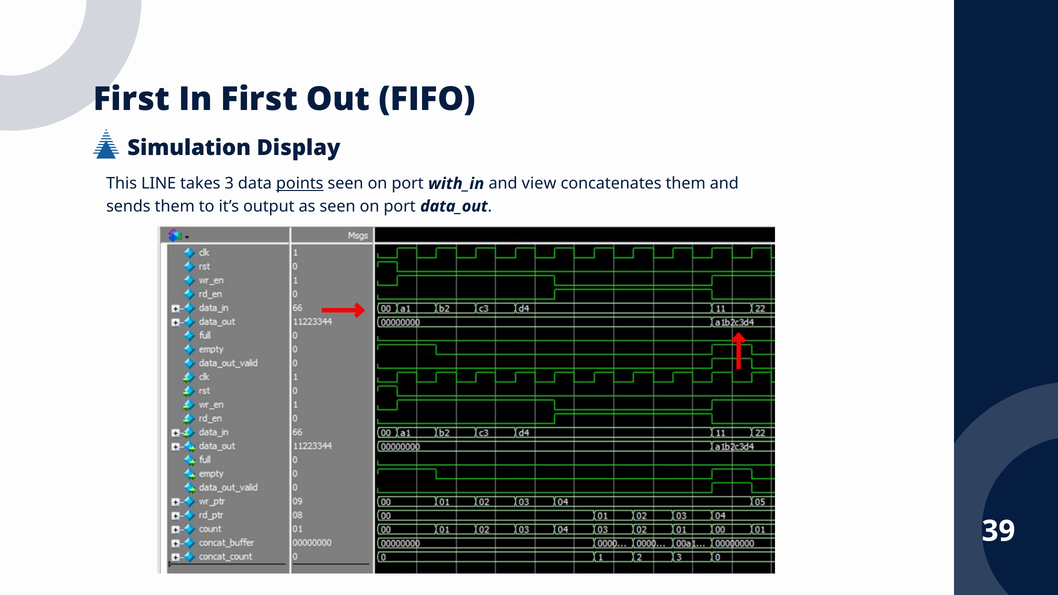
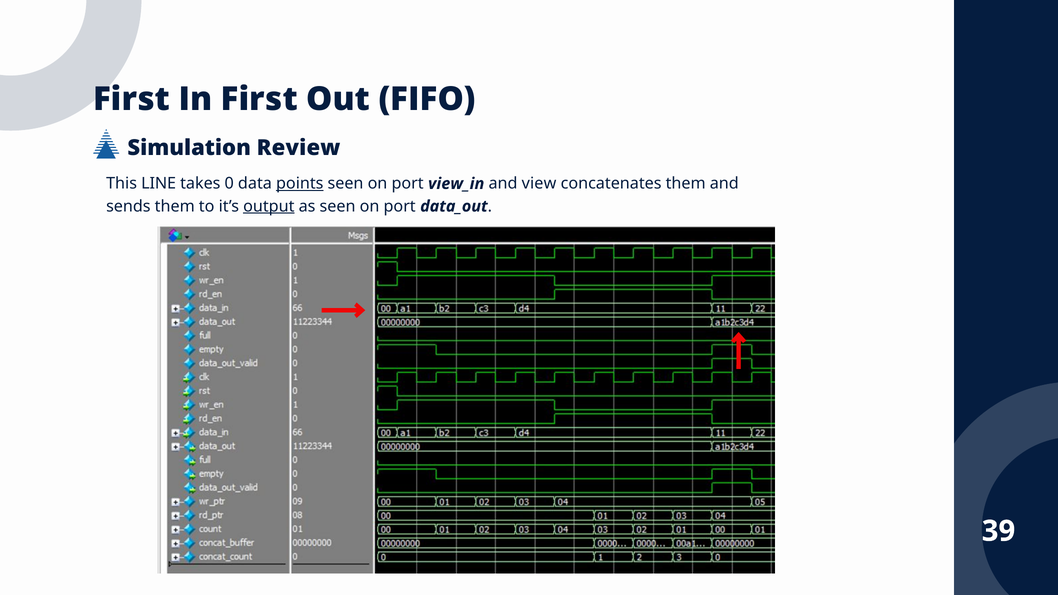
Display: Display -> Review
3: 3 -> 0
with_in: with_in -> view_in
output underline: none -> present
